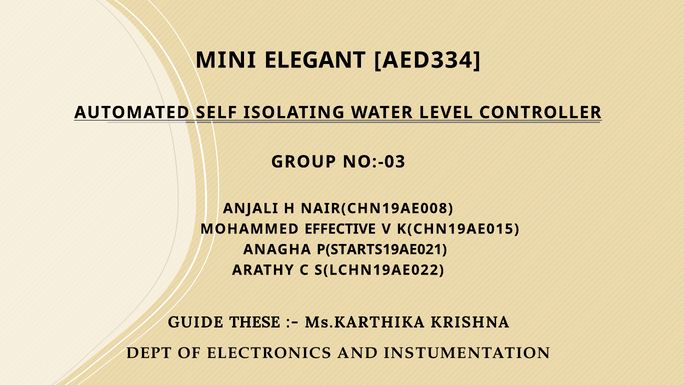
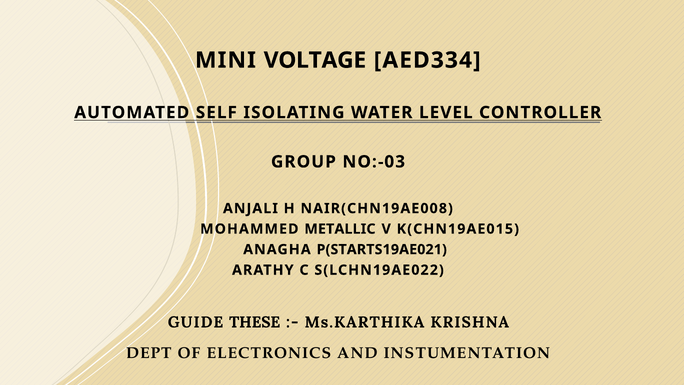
ELEGANT: ELEGANT -> VOLTAGE
EFFECTIVE: EFFECTIVE -> METALLIC
